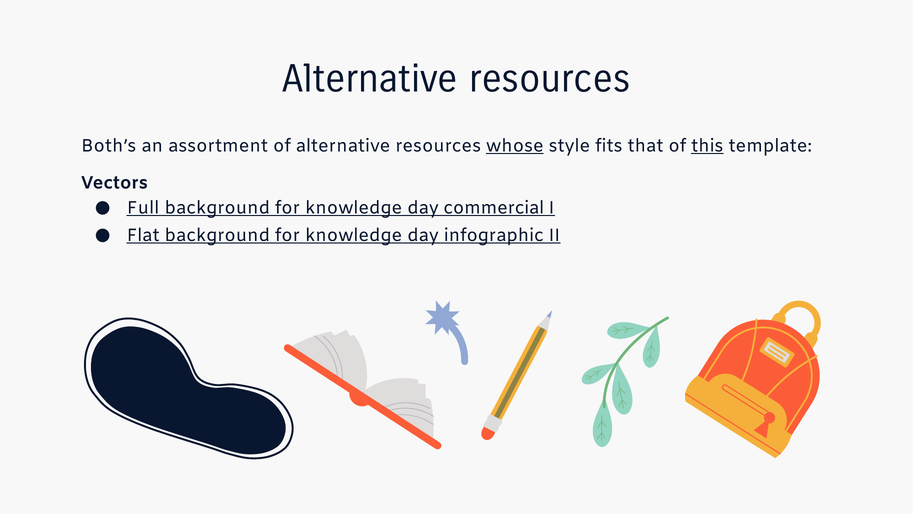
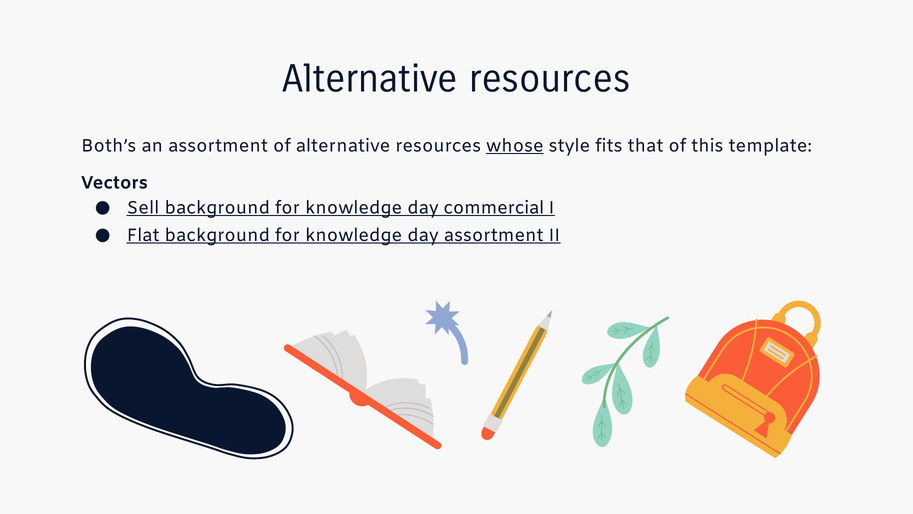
this underline: present -> none
Full: Full -> Sell
day infographic: infographic -> assortment
